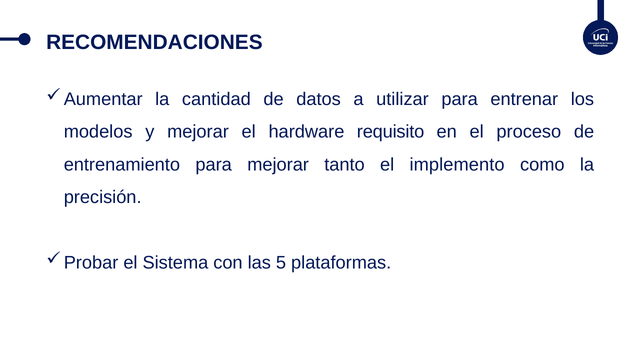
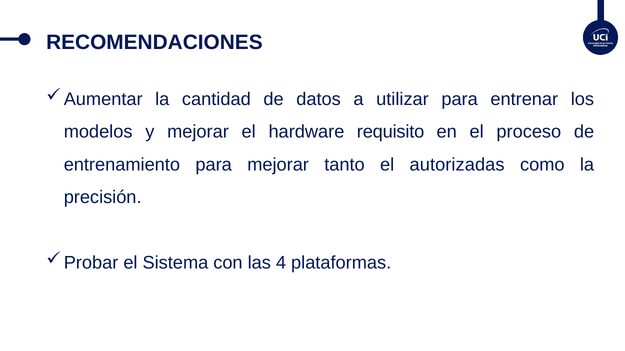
implemento: implemento -> autorizadas
5: 5 -> 4
